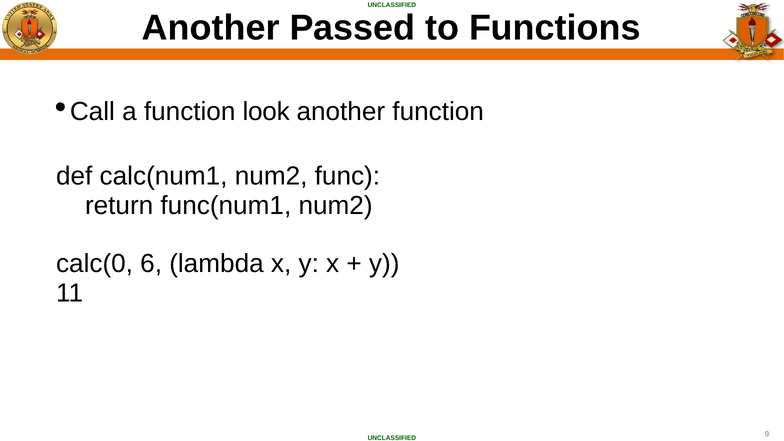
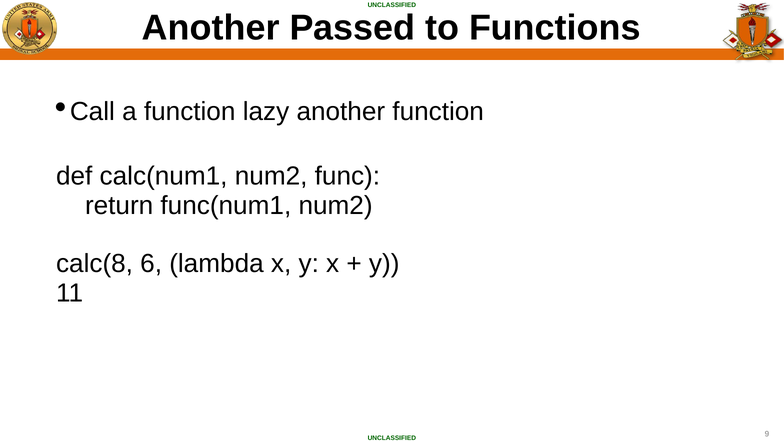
look: look -> lazy
calc(0: calc(0 -> calc(8
